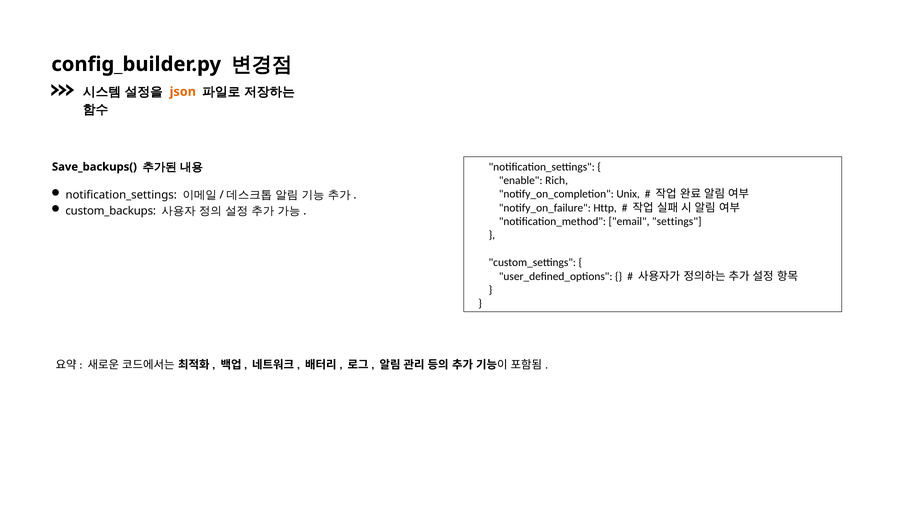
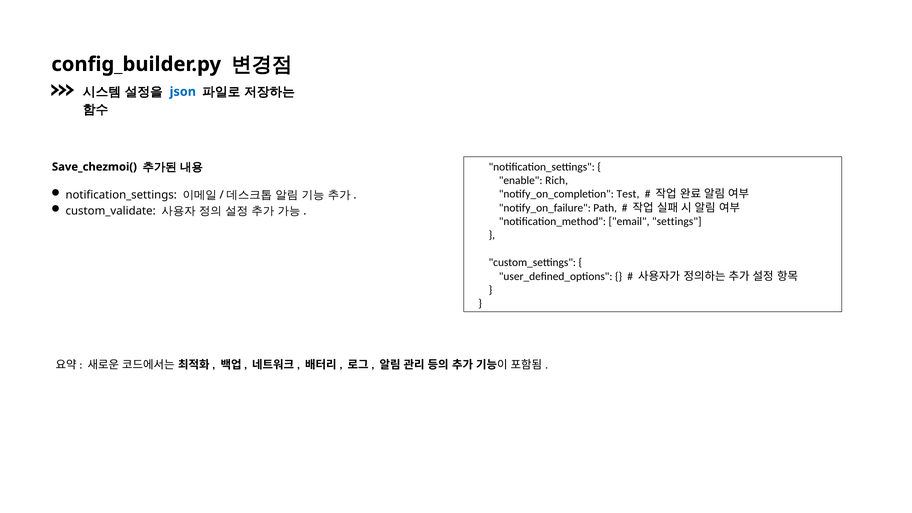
json colour: orange -> blue
Save_backups(: Save_backups( -> Save_chezmoi(
Unix: Unix -> Test
Http: Http -> Path
custom_backups: custom_backups -> custom_validate
